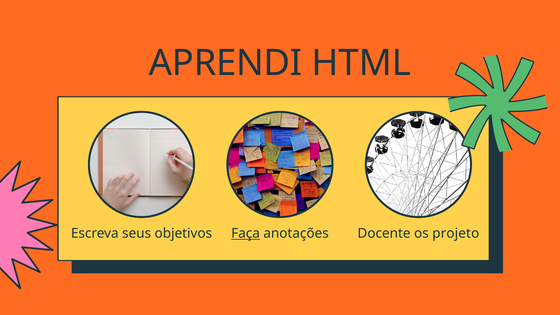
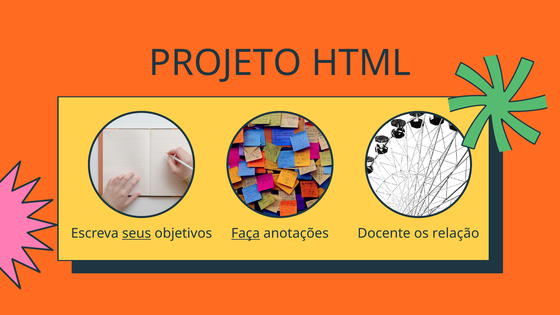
APRENDI: APRENDI -> PROJETO
seus underline: none -> present
projeto: projeto -> relação
